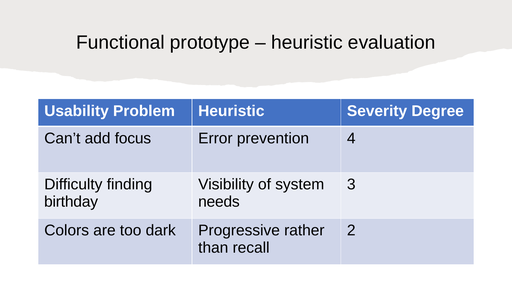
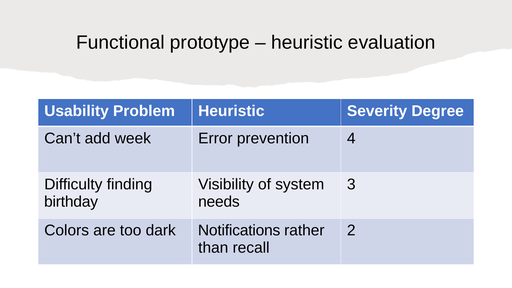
focus: focus -> week
Progressive: Progressive -> Notifications
